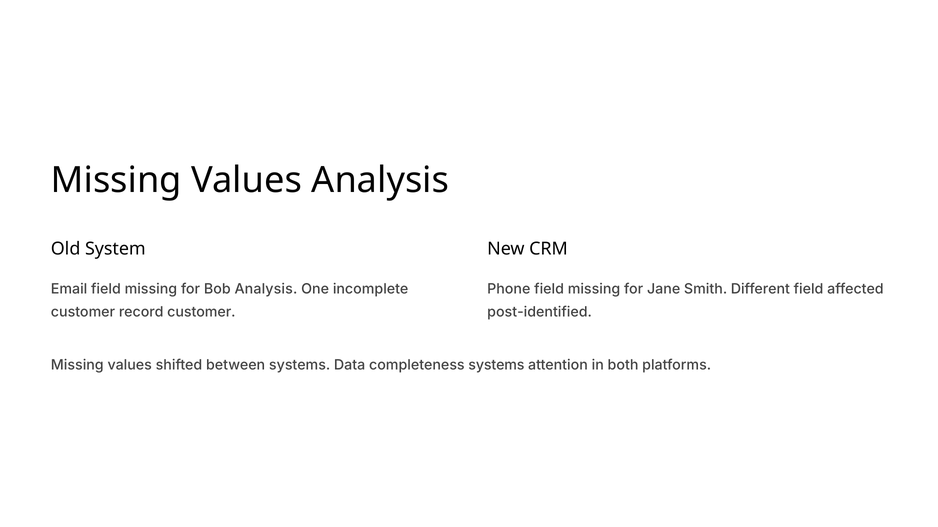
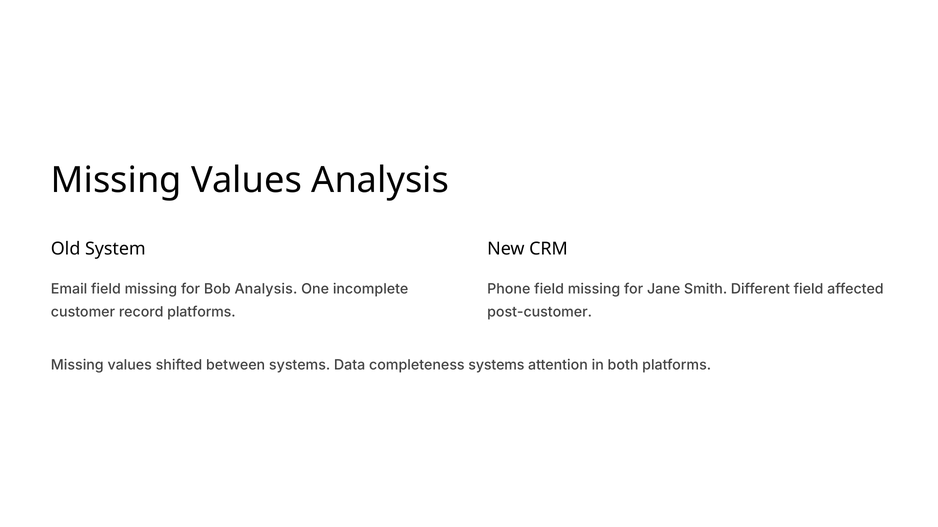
record customer: customer -> platforms
post-identified: post-identified -> post-customer
